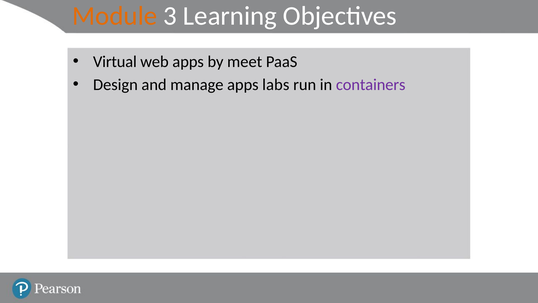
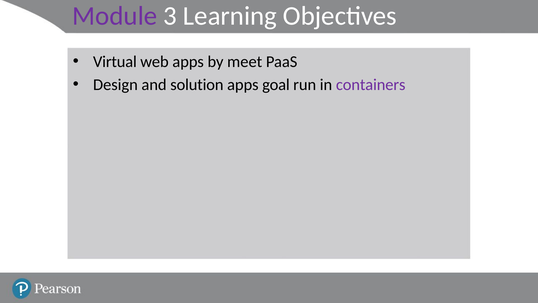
Module colour: orange -> purple
manage: manage -> solution
labs: labs -> goal
